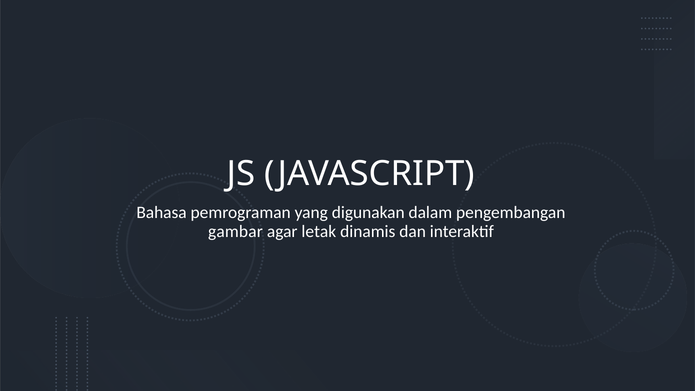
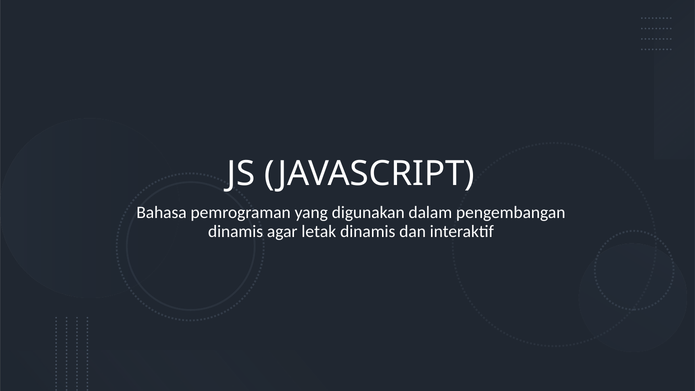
gambar at (235, 231): gambar -> dinamis
